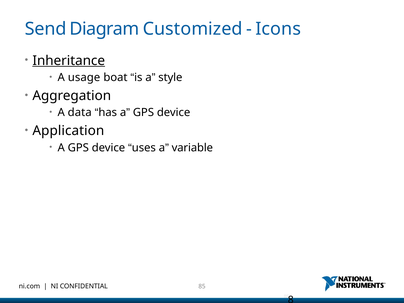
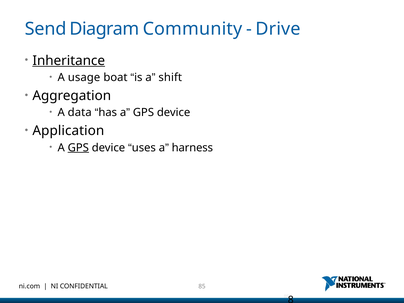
Customized: Customized -> Community
Icons: Icons -> Drive
style: style -> shift
GPS at (78, 148) underline: none -> present
variable: variable -> harness
